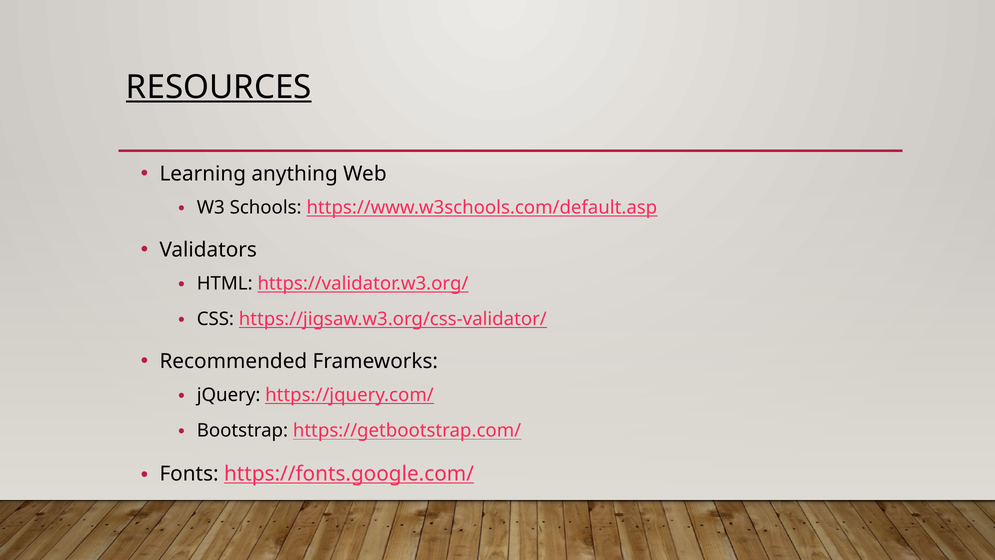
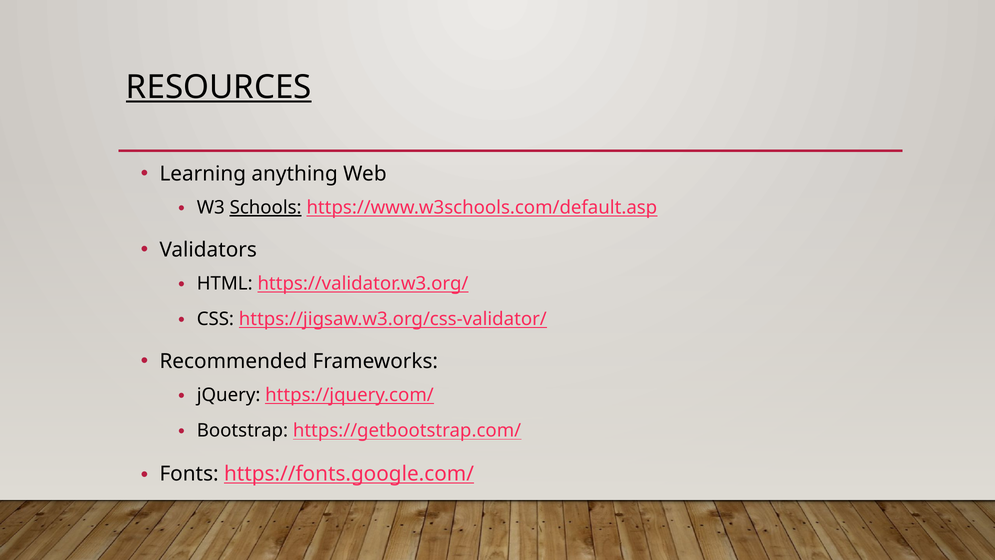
Schools underline: none -> present
